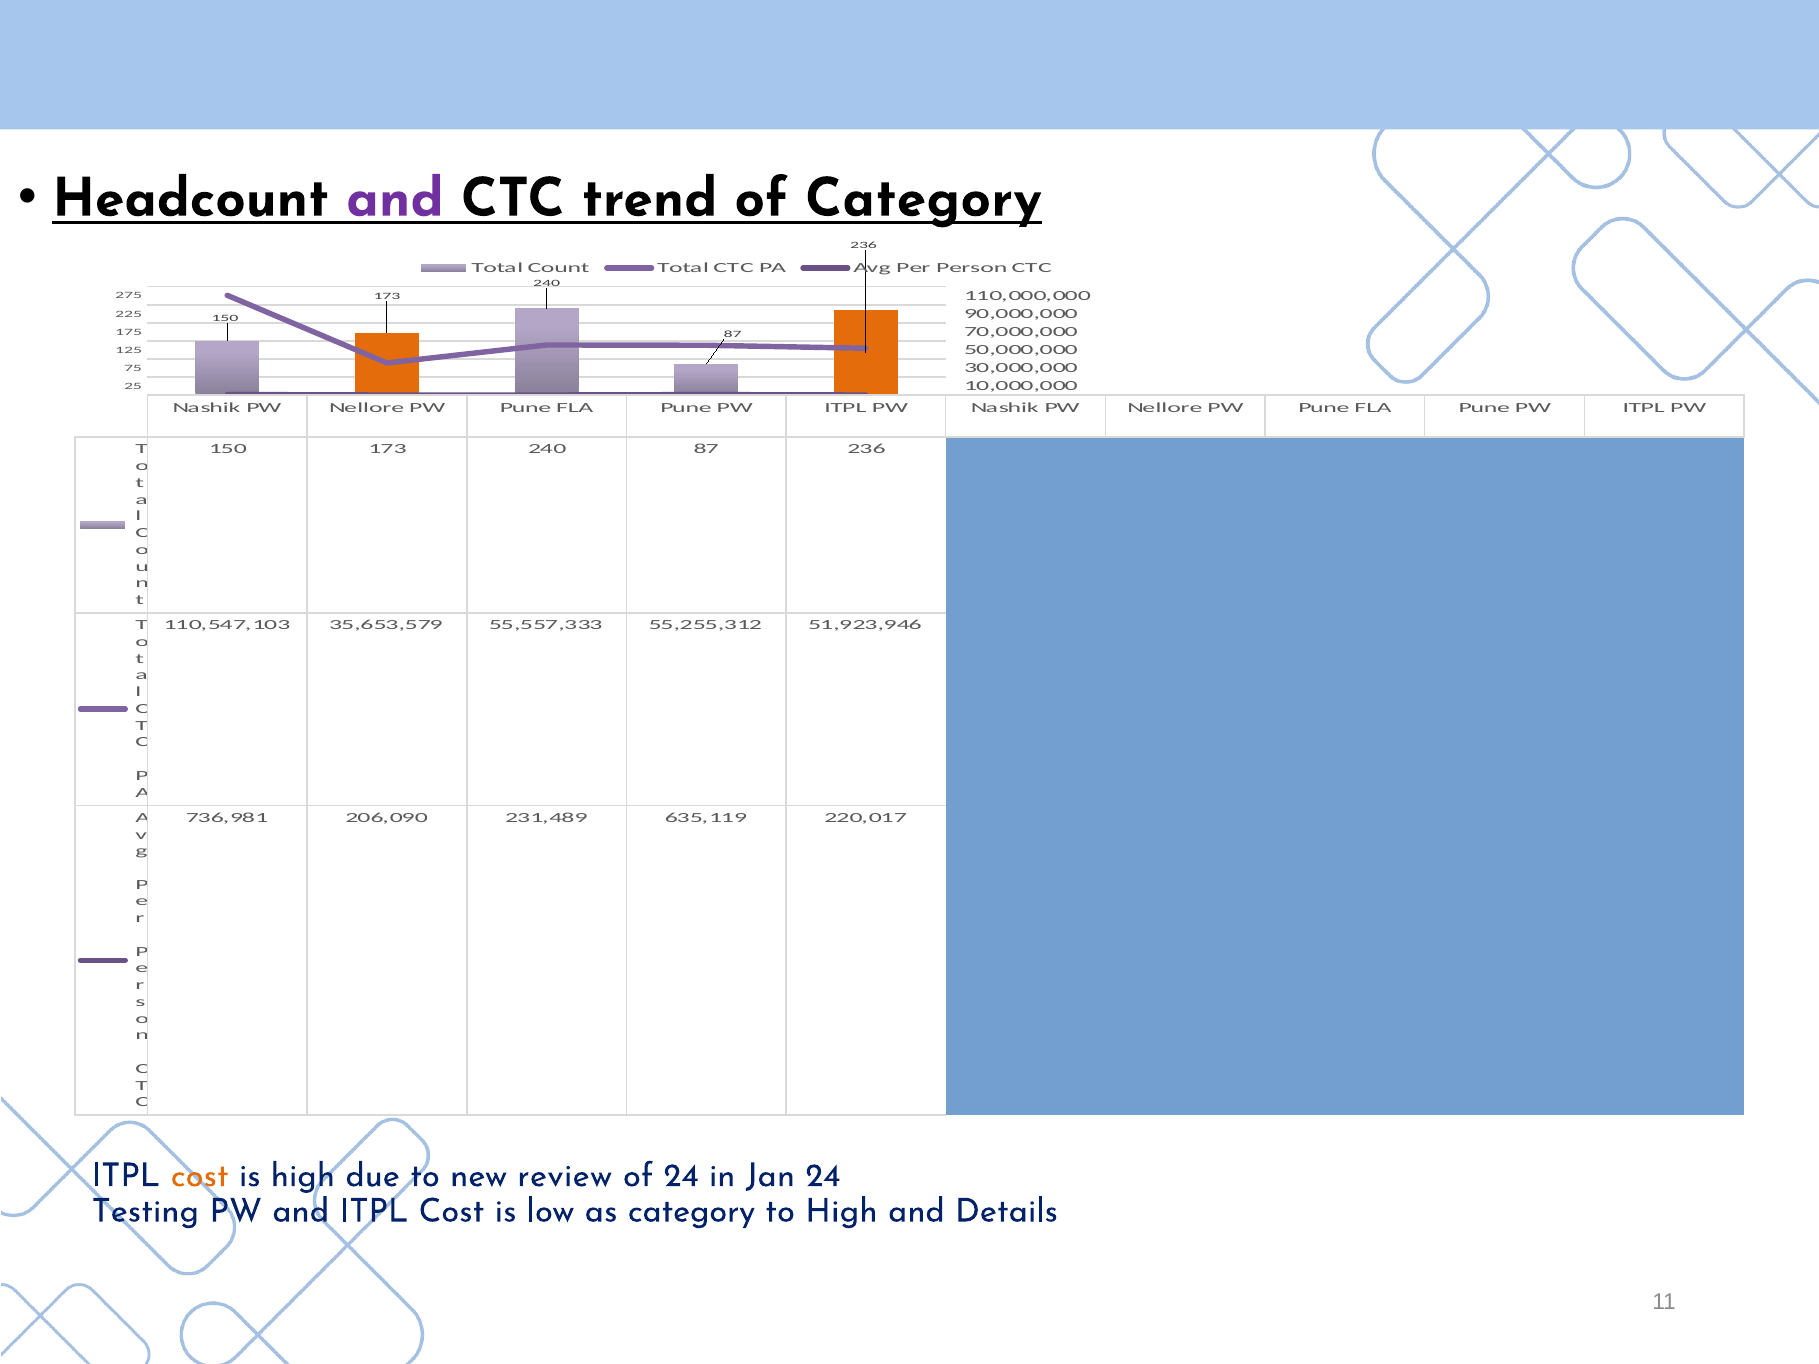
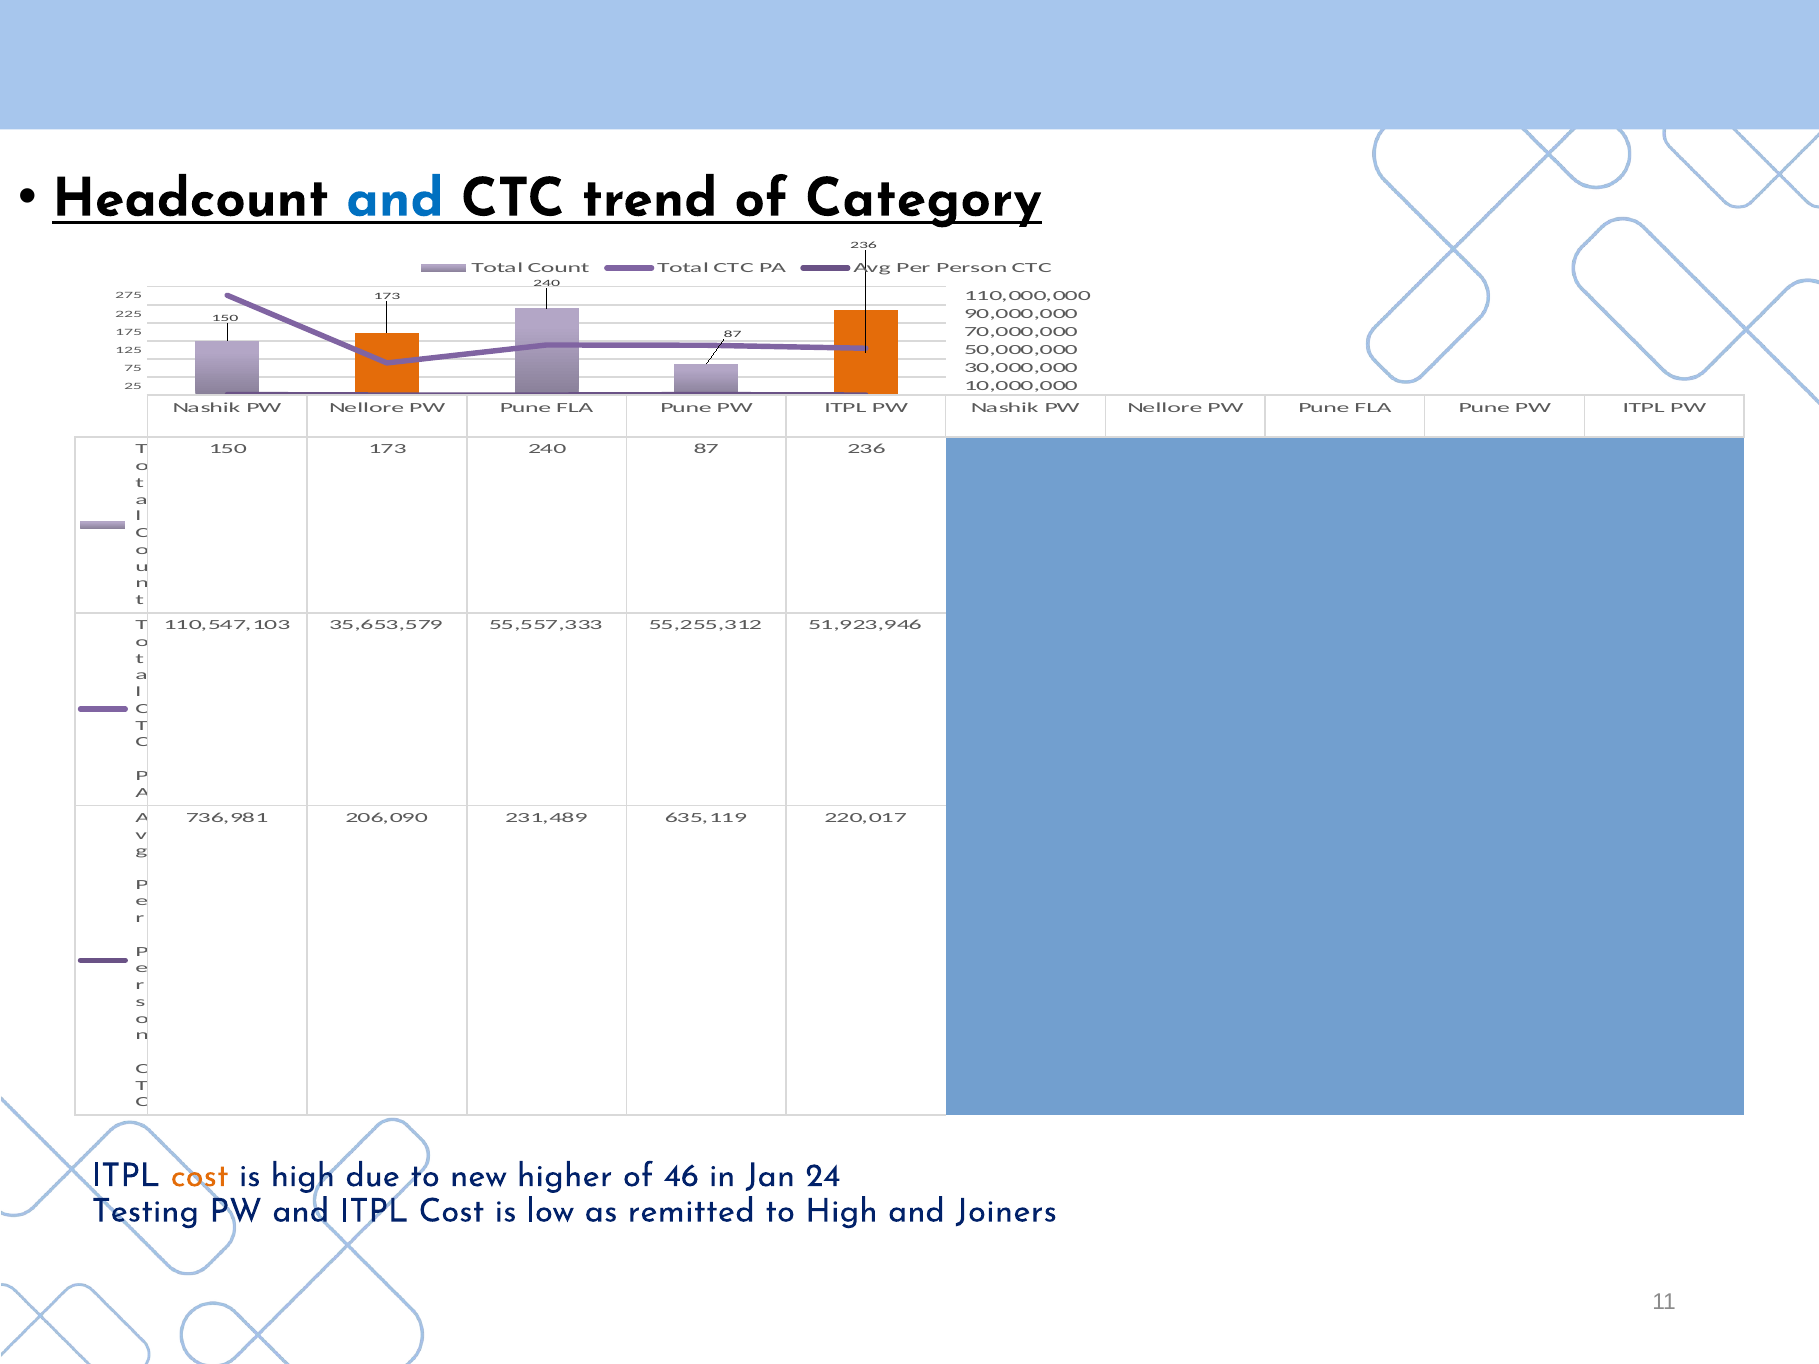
and at (395, 198) colour: purple -> blue
review: review -> higher
of 24: 24 -> 46
as category: category -> remitted
Details: Details -> Joiners
